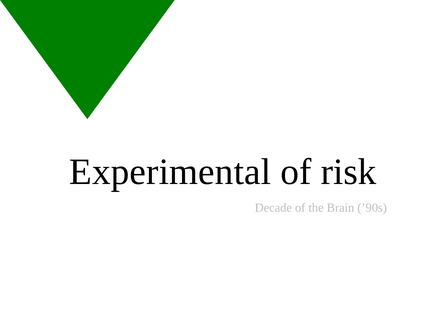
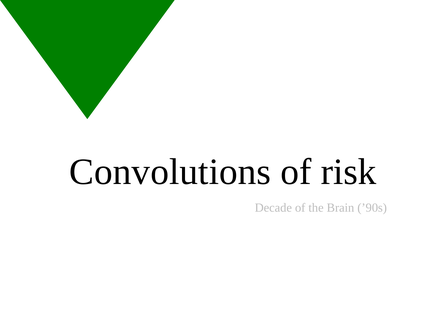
Experimental: Experimental -> Convolutions
